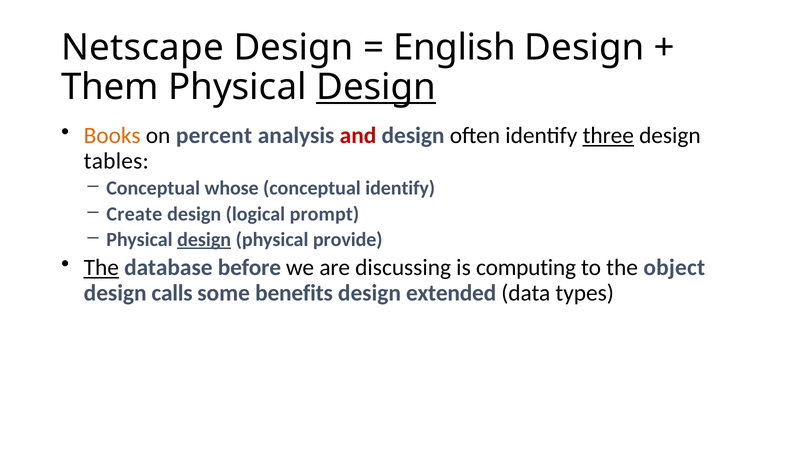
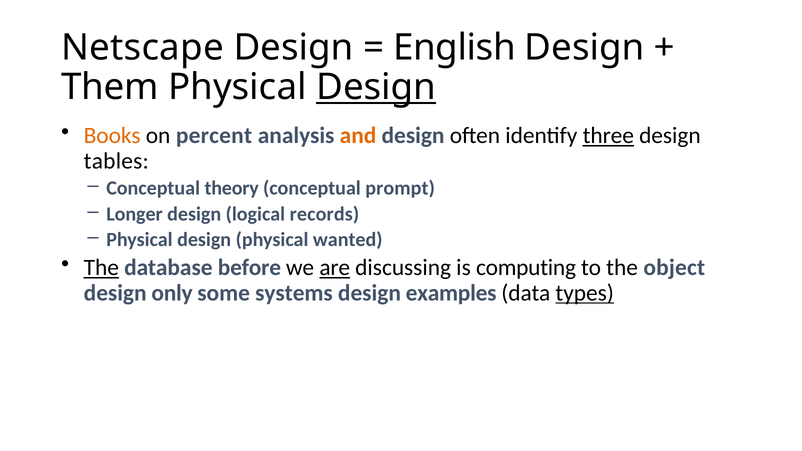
and colour: red -> orange
whose: whose -> theory
conceptual identify: identify -> prompt
Create: Create -> Longer
prompt: prompt -> records
design at (204, 240) underline: present -> none
provide: provide -> wanted
are underline: none -> present
calls: calls -> only
benefits: benefits -> systems
extended: extended -> examples
types underline: none -> present
